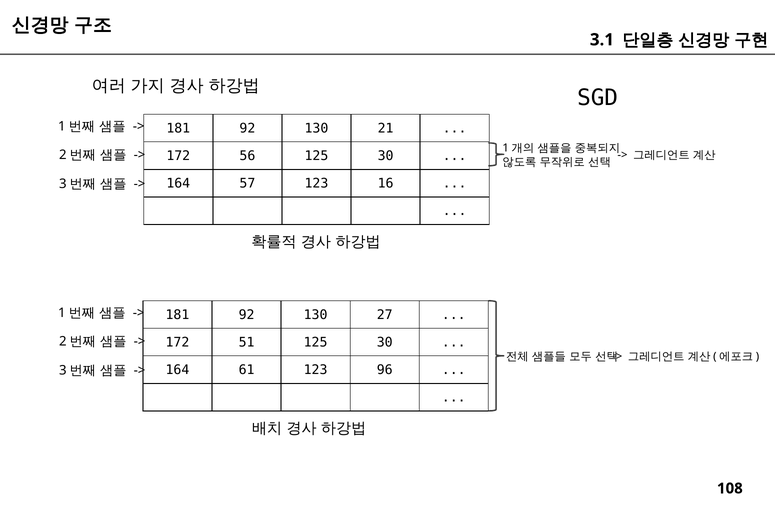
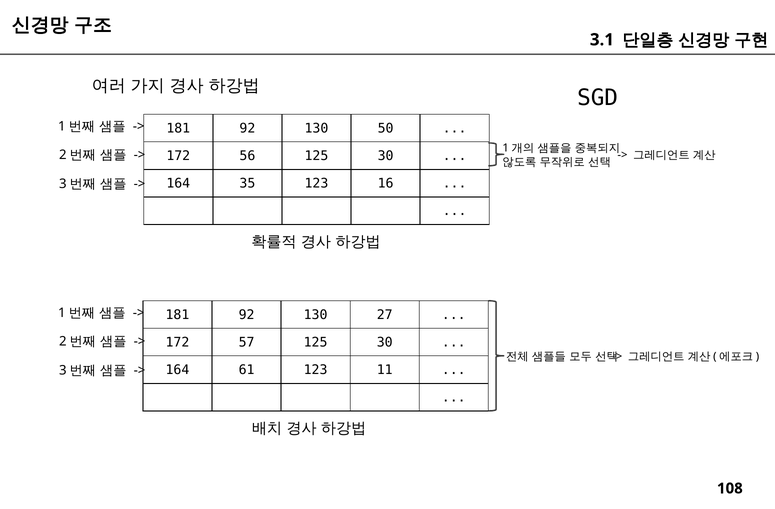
21: 21 -> 50
57: 57 -> 35
51: 51 -> 57
96: 96 -> 11
